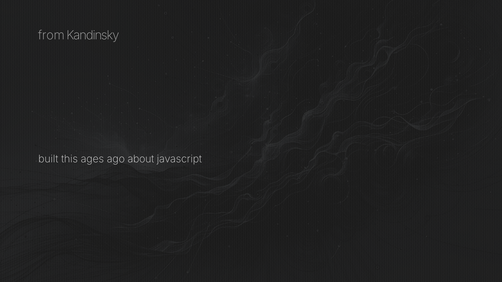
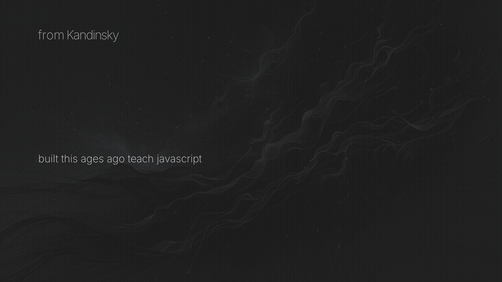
about: about -> teach
